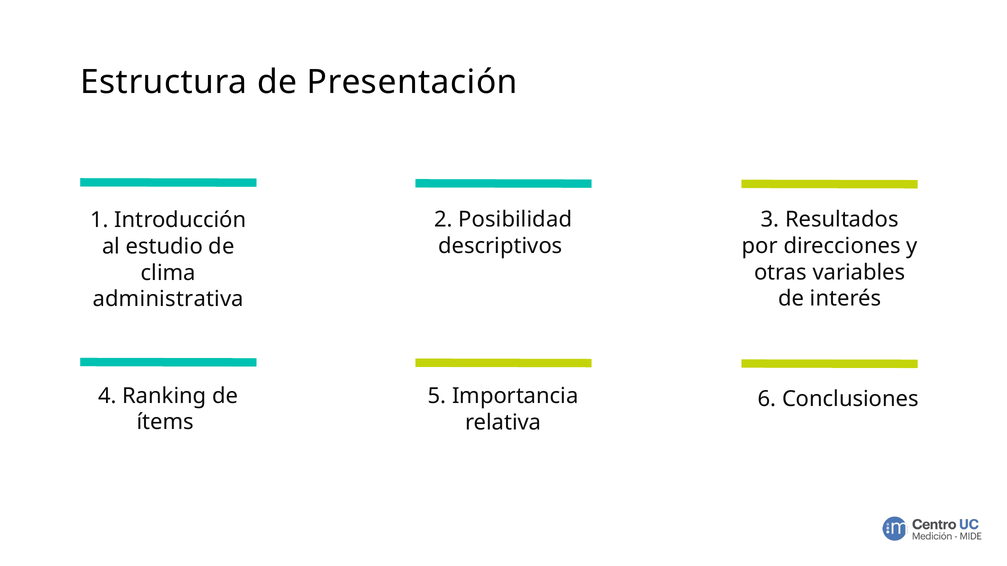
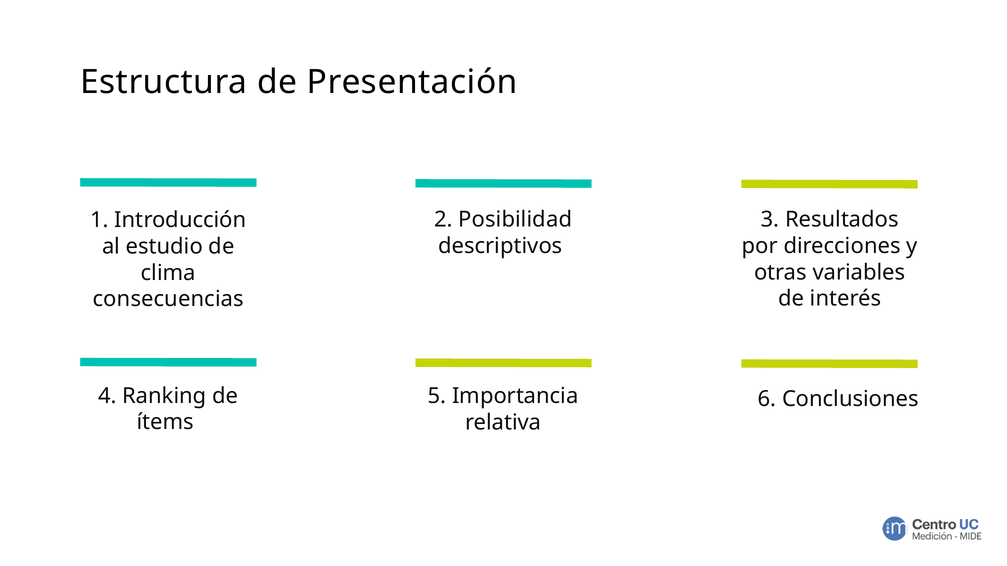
administrativa: administrativa -> consecuencias
